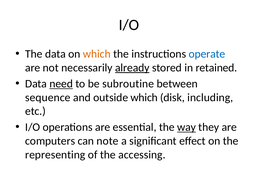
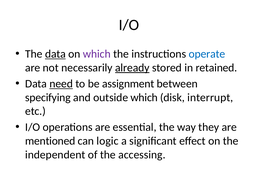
data at (55, 54) underline: none -> present
which at (97, 54) colour: orange -> purple
subroutine: subroutine -> assignment
sequence: sequence -> specifying
including: including -> interrupt
way underline: present -> none
computers: computers -> mentioned
note: note -> logic
representing: representing -> independent
